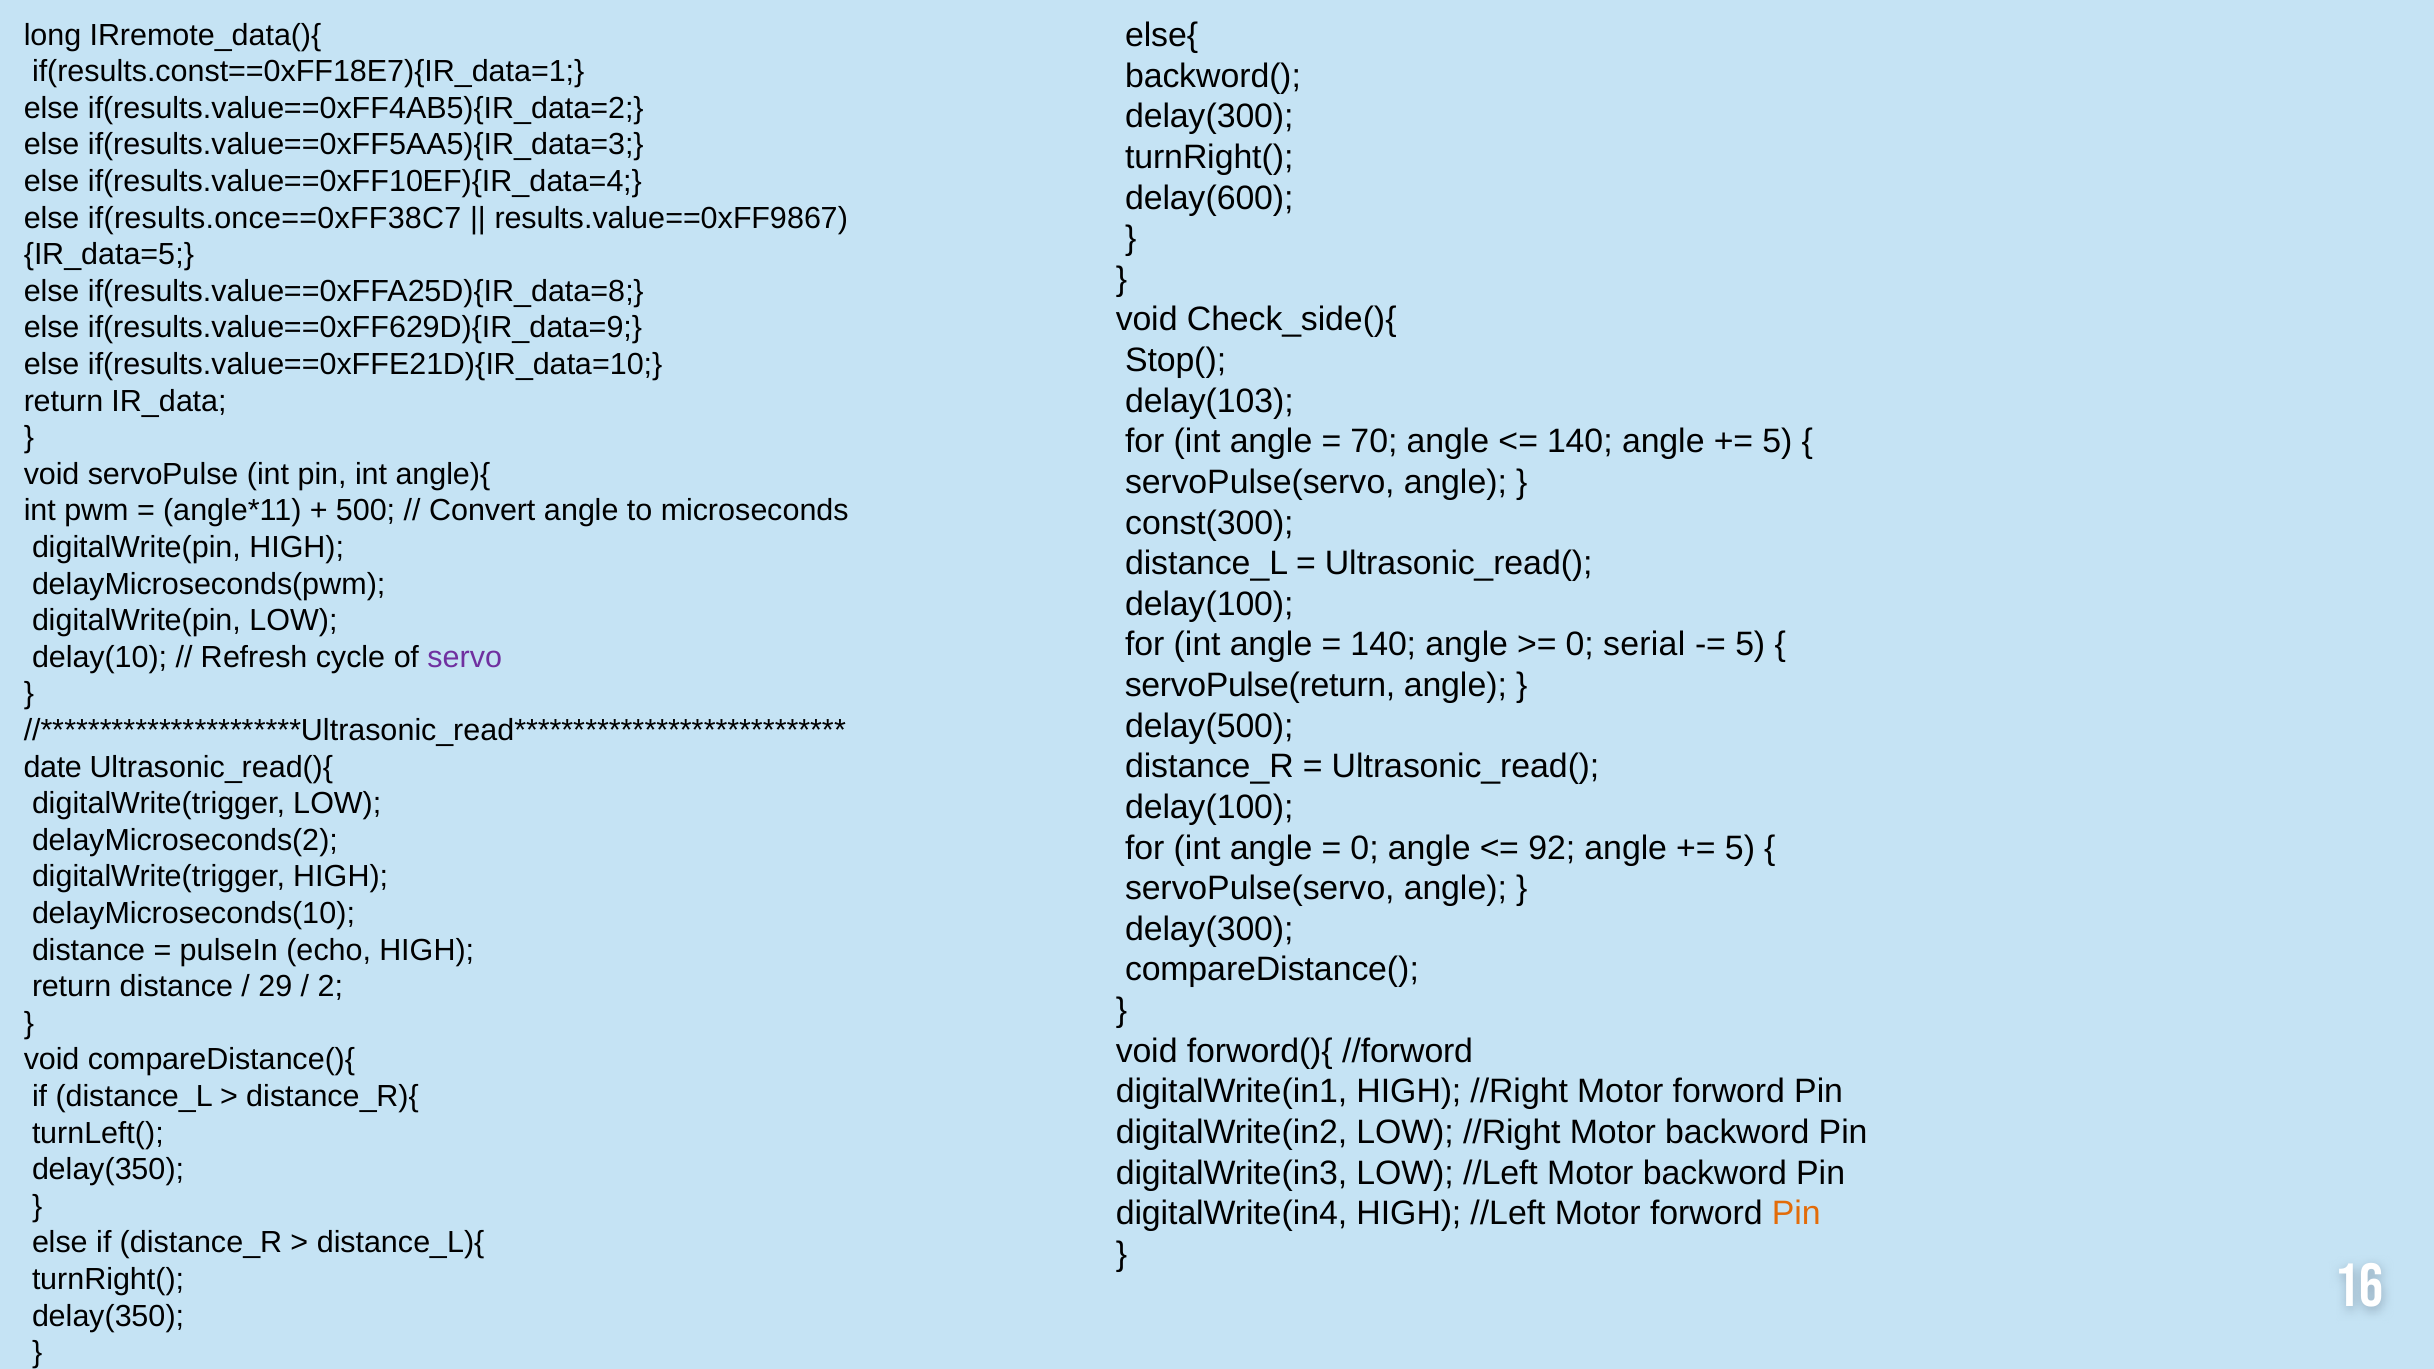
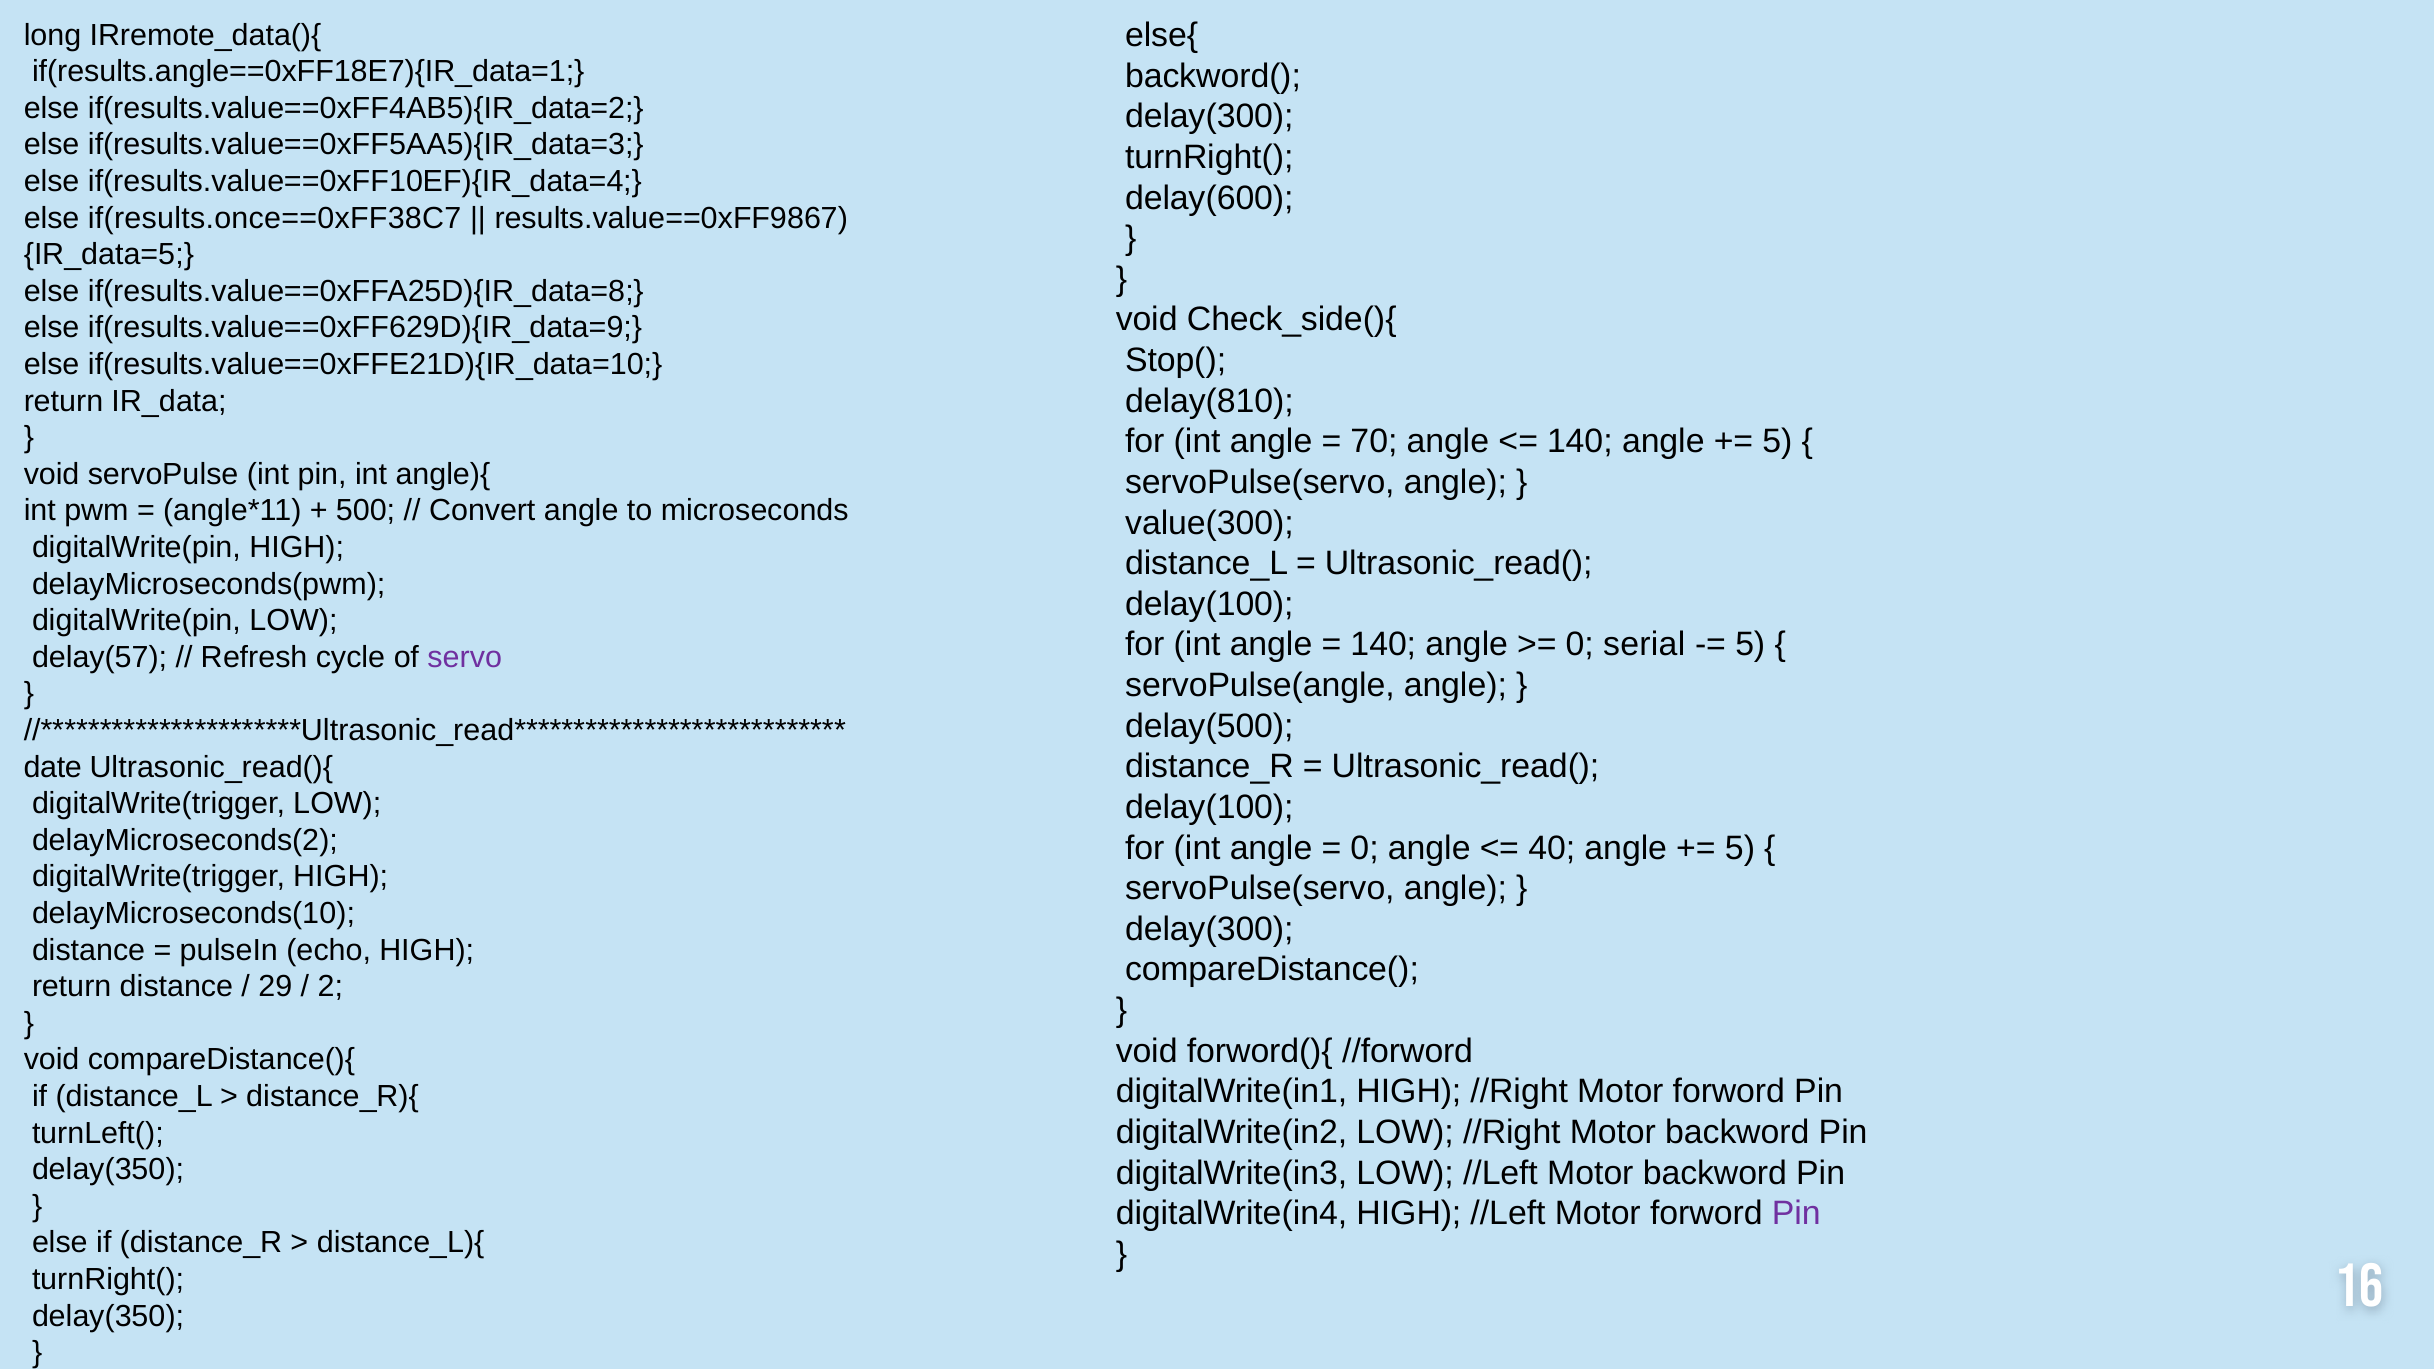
if(results.const==0xFF18E7){IR_data=1: if(results.const==0xFF18E7){IR_data=1 -> if(results.angle==0xFF18E7){IR_data=1
delay(103: delay(103 -> delay(810
const(300: const(300 -> value(300
delay(10: delay(10 -> delay(57
servoPulse(return: servoPulse(return -> servoPulse(angle
92: 92 -> 40
Pin at (1796, 1214) colour: orange -> purple
